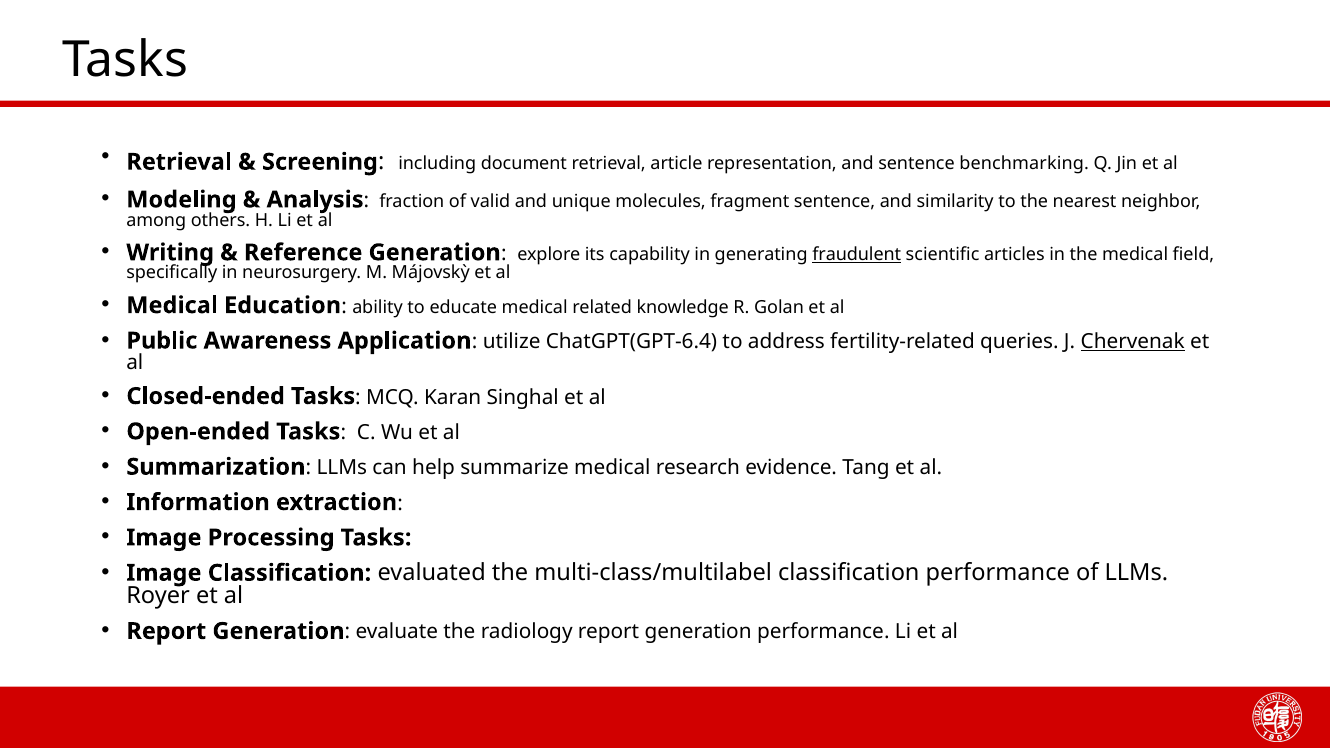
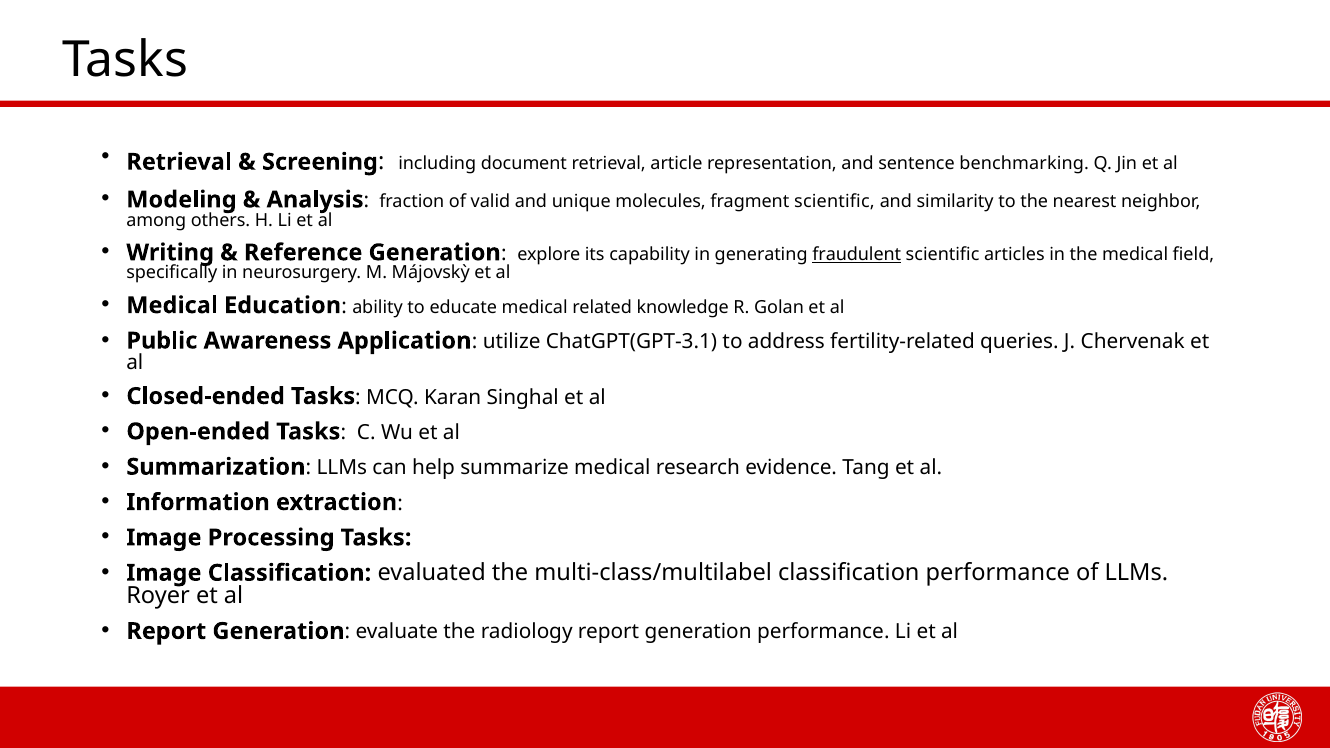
fragment sentence: sentence -> scientific
ChatGPT(GPT-6.4: ChatGPT(GPT-6.4 -> ChatGPT(GPT-3.1
Chervenak underline: present -> none
